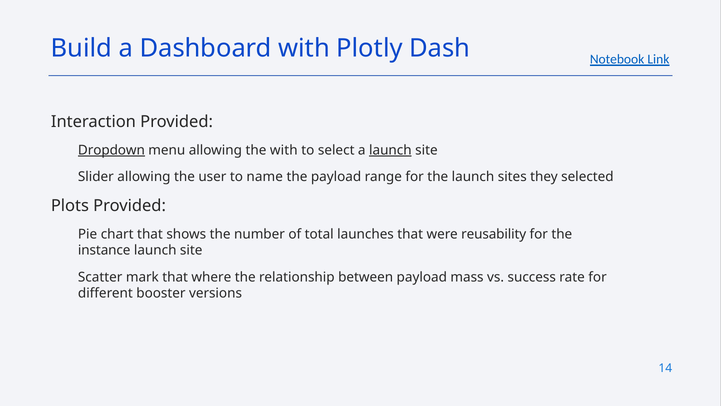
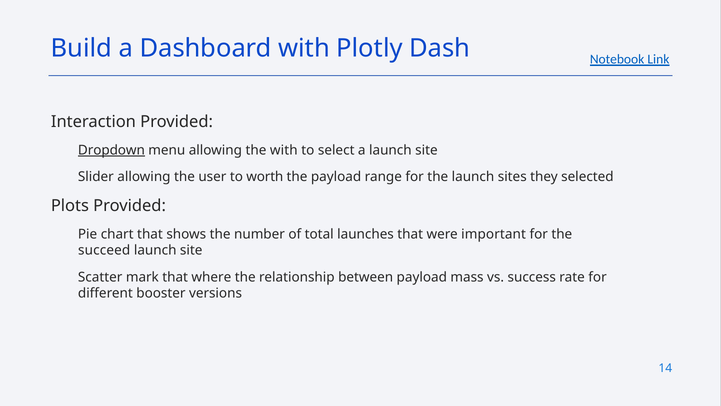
launch at (390, 150) underline: present -> none
name: name -> worth
reusability: reusability -> important
instance: instance -> succeed
